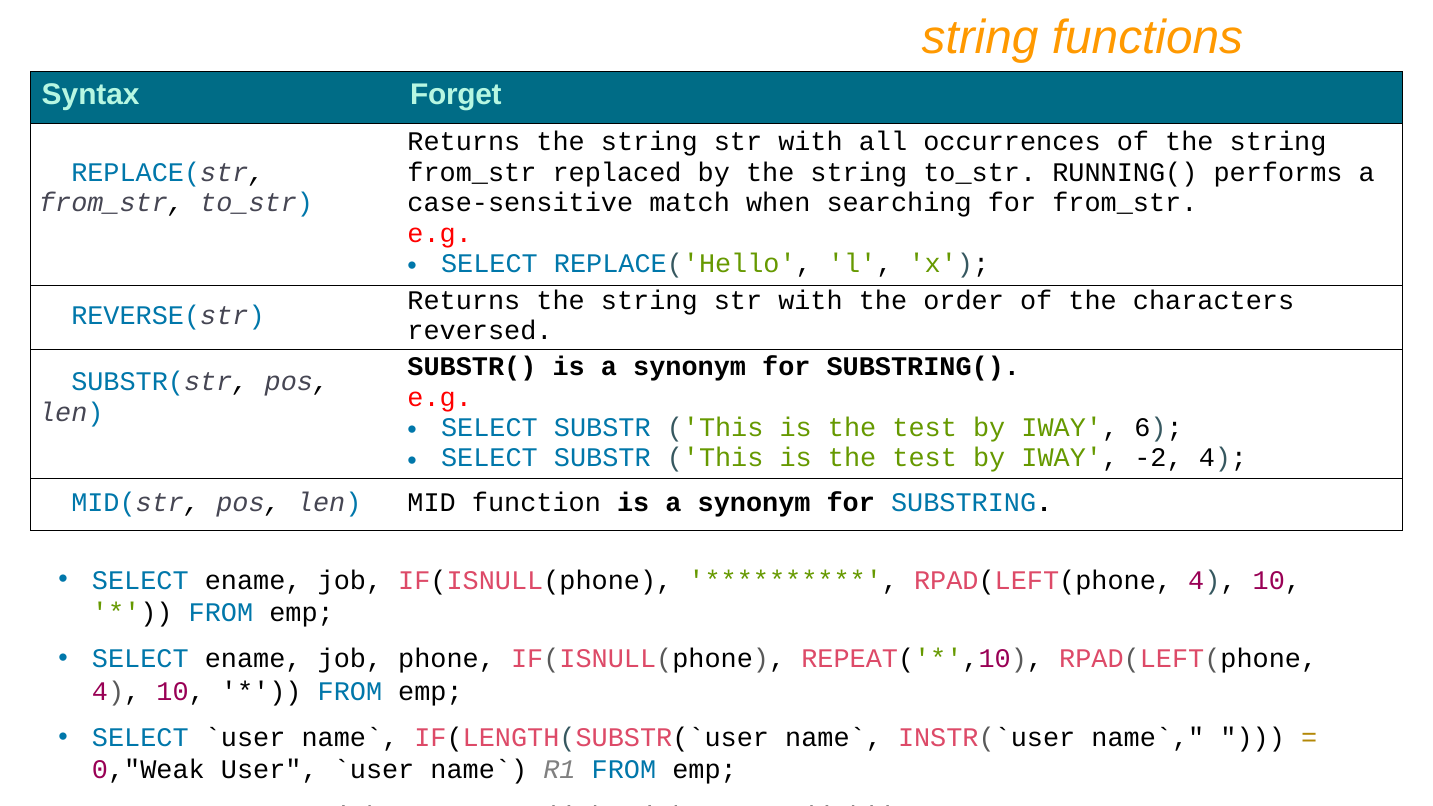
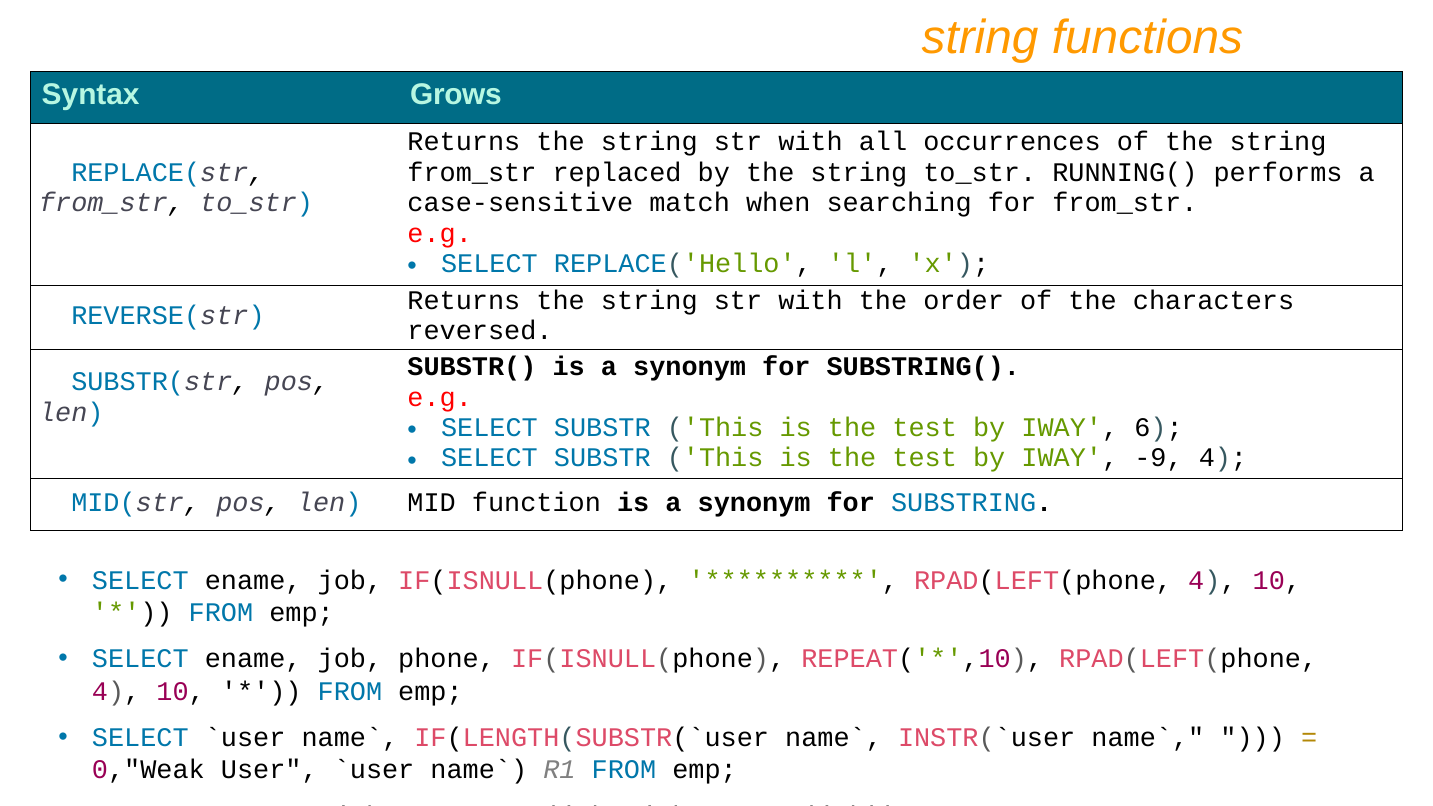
Forget: Forget -> Grows
-2: -2 -> -9
